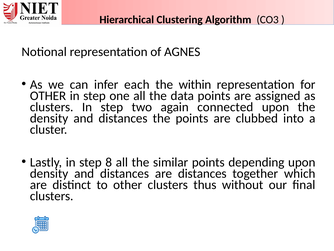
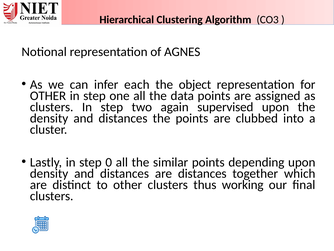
within: within -> object
connected: connected -> supervised
8: 8 -> 0
without: without -> working
